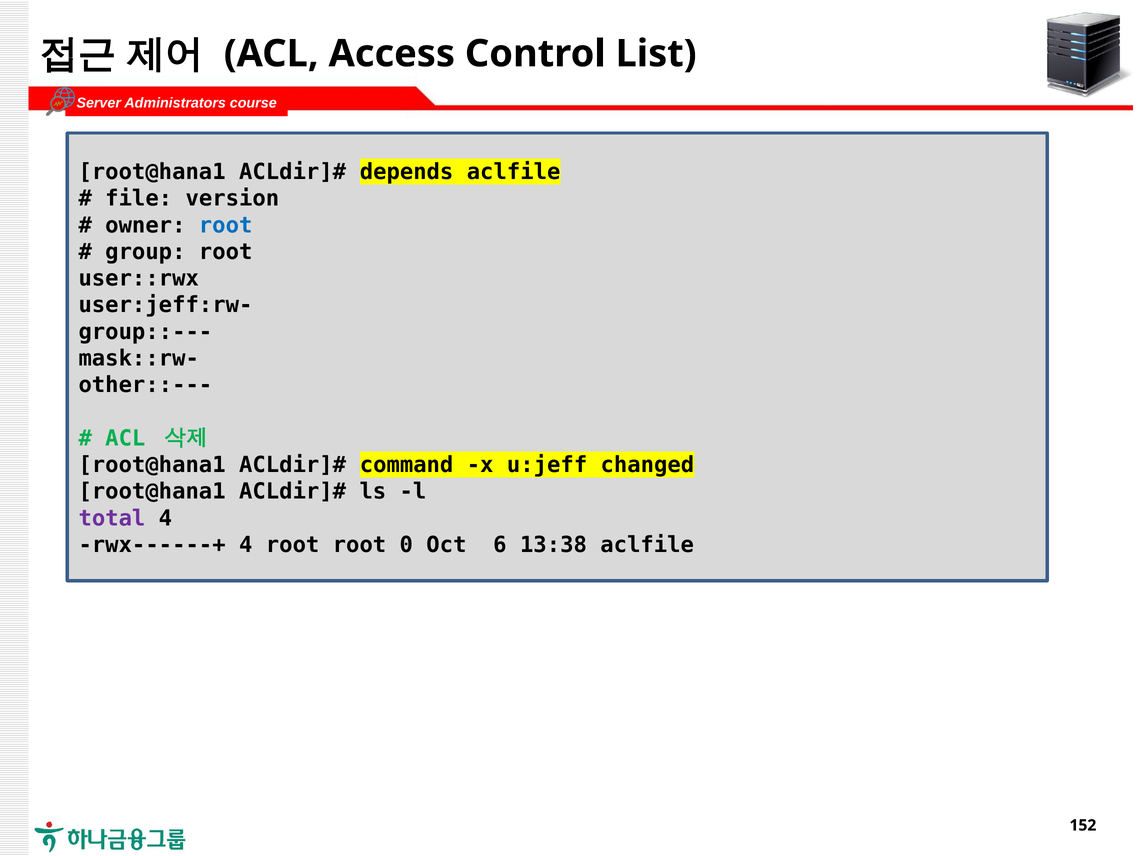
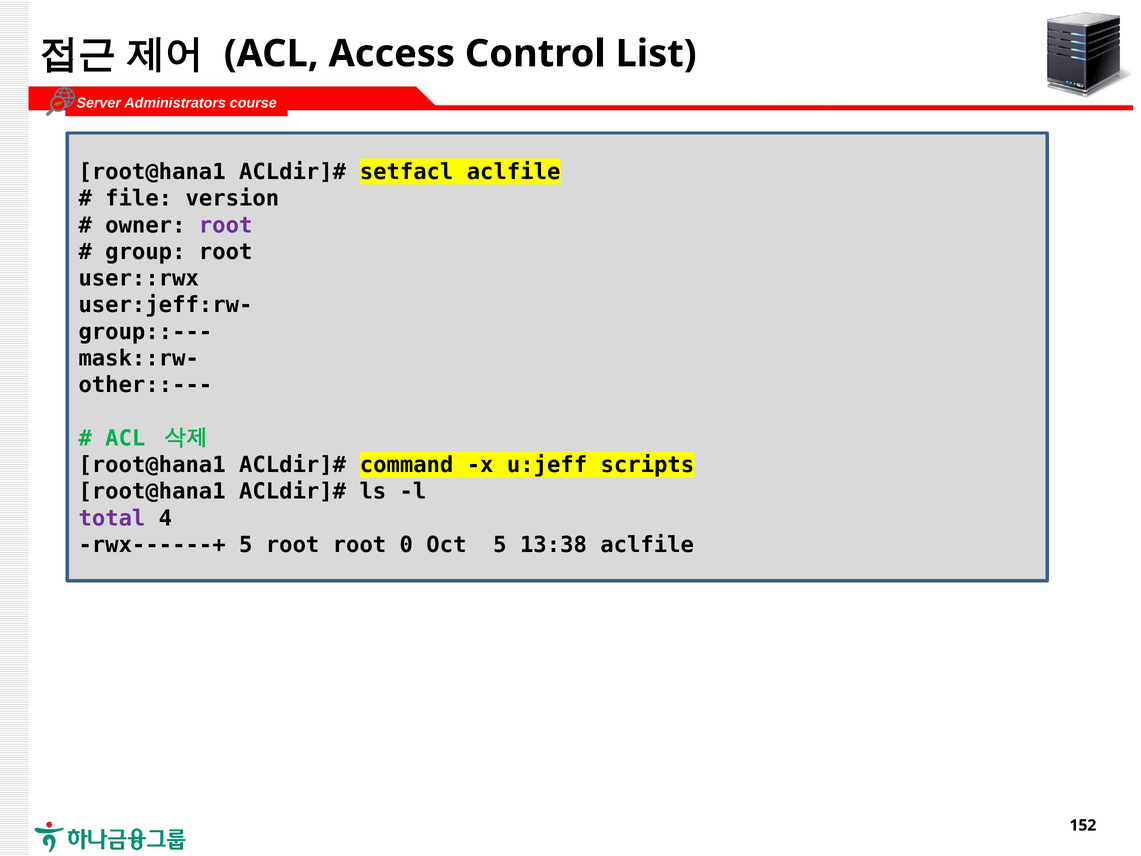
depends: depends -> setfacl
root at (226, 225) colour: blue -> purple
changed: changed -> scripts
rwx------+ 4: 4 -> 5
Oct 6: 6 -> 5
